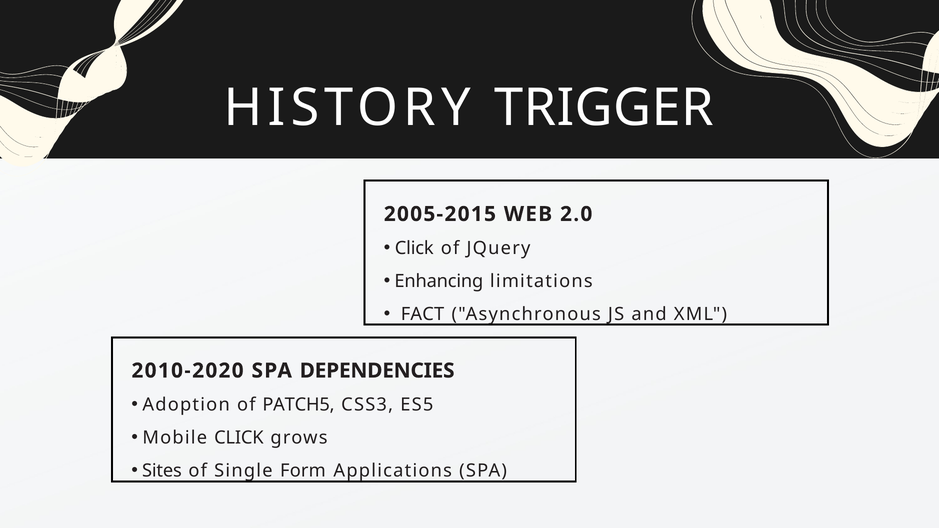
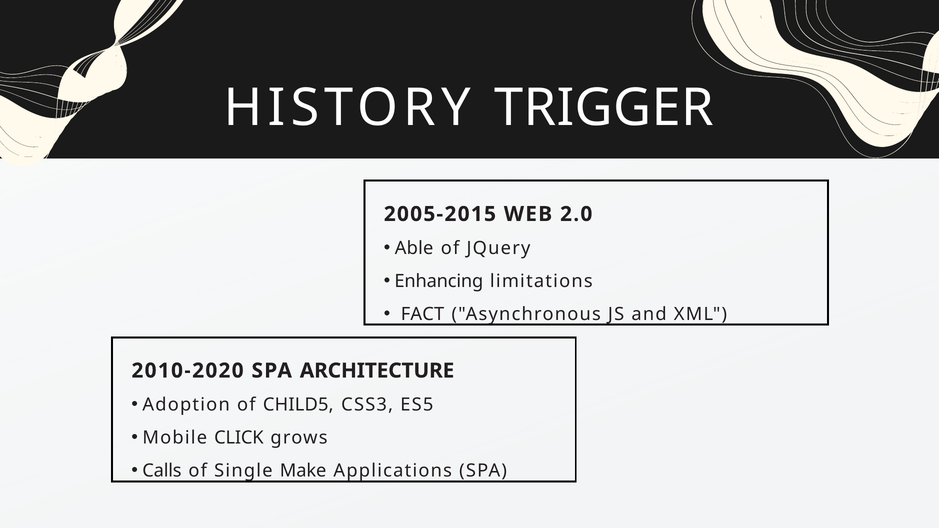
Click at (414, 248): Click -> Able
DEPENDENCIES: DEPENDENCIES -> ARCHITECTURE
PATCH5: PATCH5 -> CHILD5
Sites: Sites -> Calls
Form: Form -> Make
